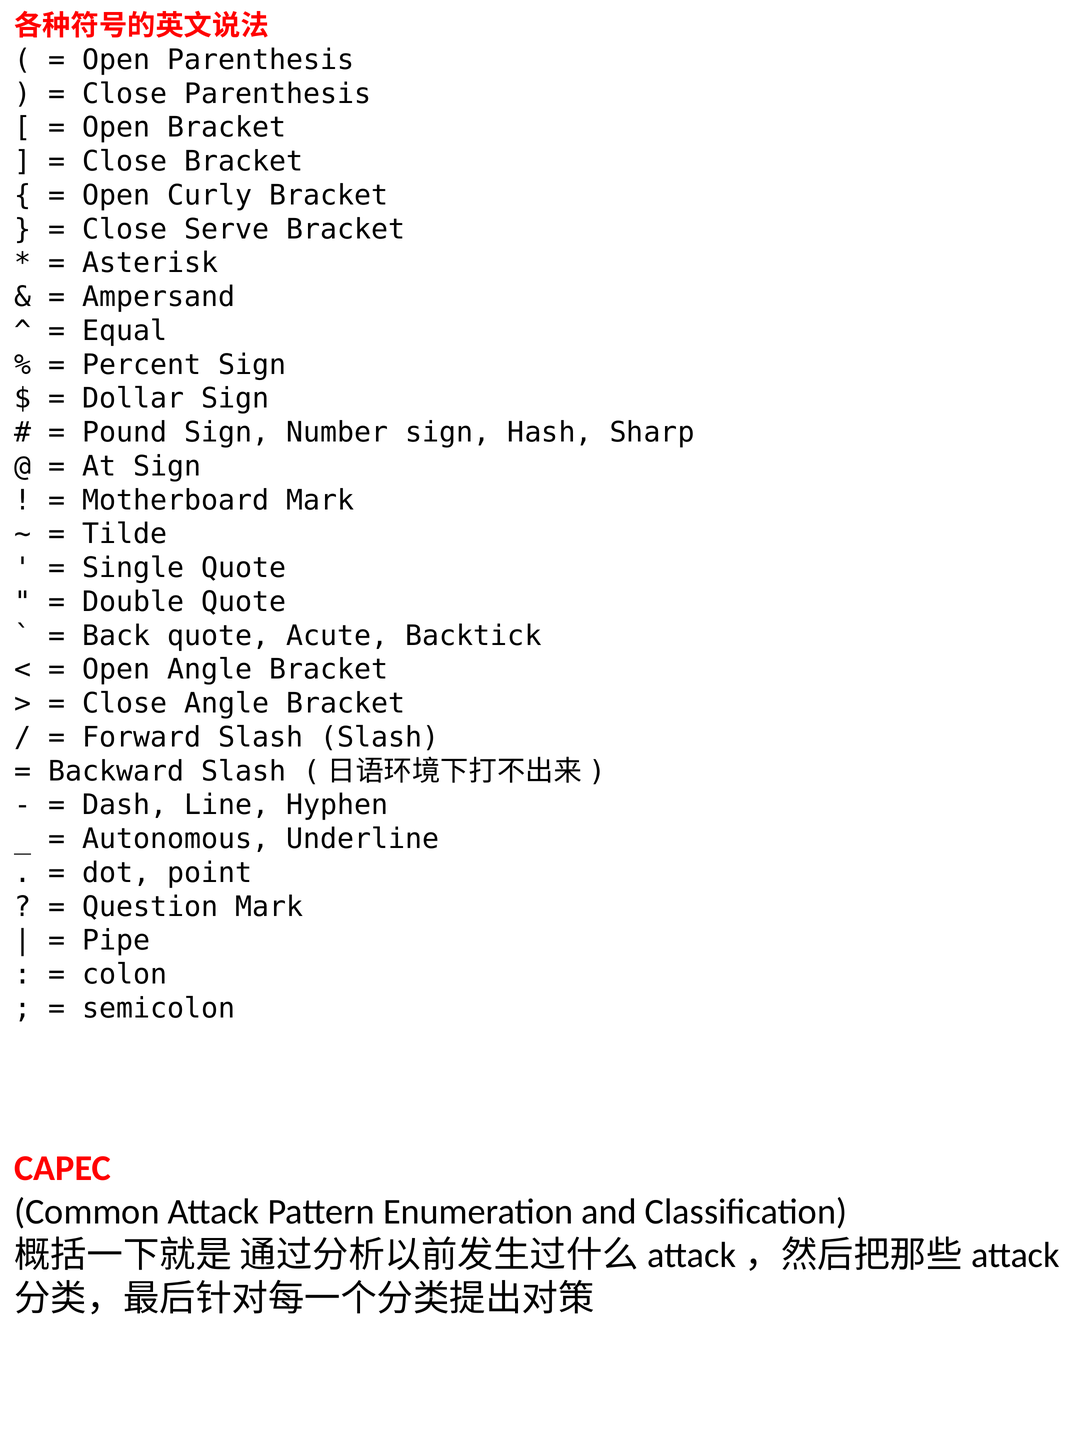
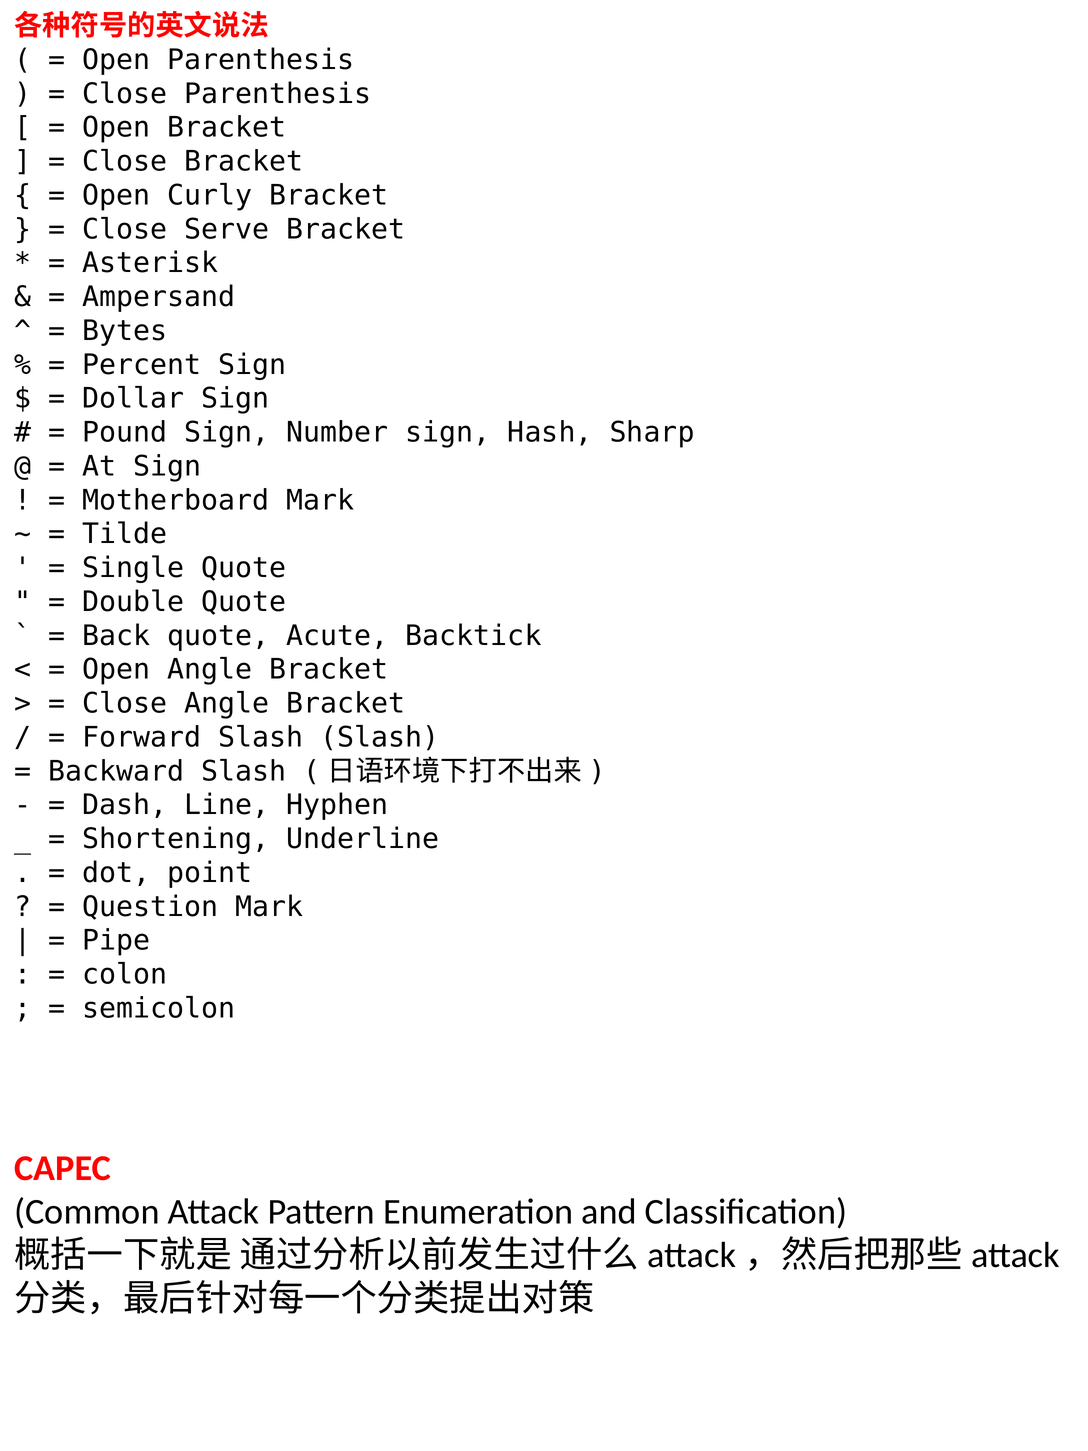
Equal: Equal -> Bytes
Autonomous: Autonomous -> Shortening
